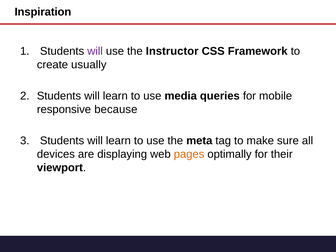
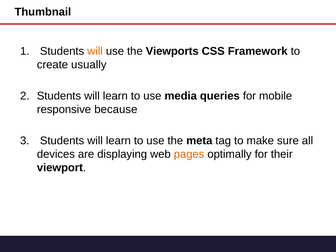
Inspiration: Inspiration -> Thumbnail
will at (95, 51) colour: purple -> orange
Instructor: Instructor -> Viewports
